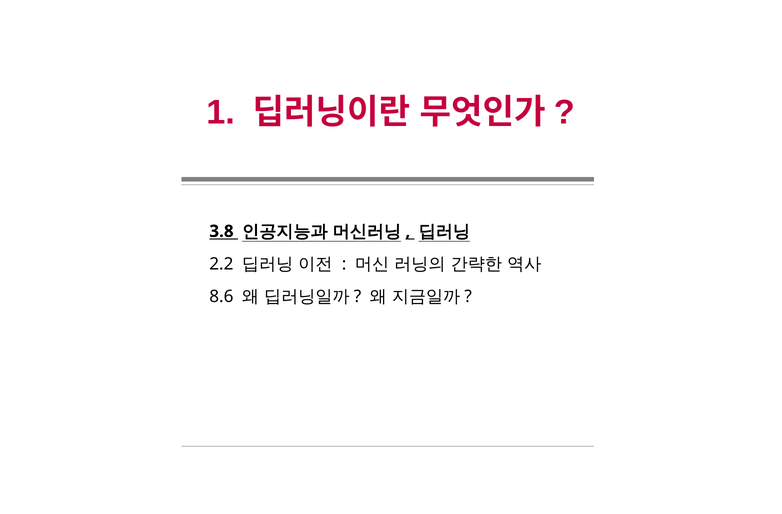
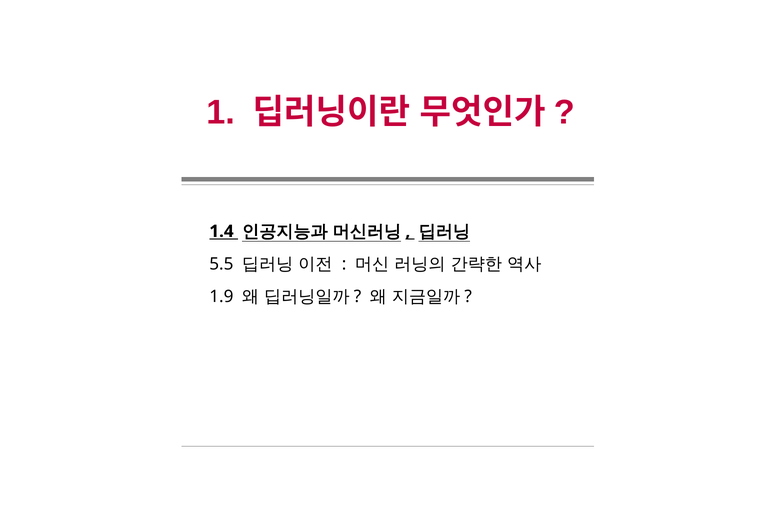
3.8: 3.8 -> 1.4
2.2: 2.2 -> 5.5
8.6: 8.6 -> 1.9
